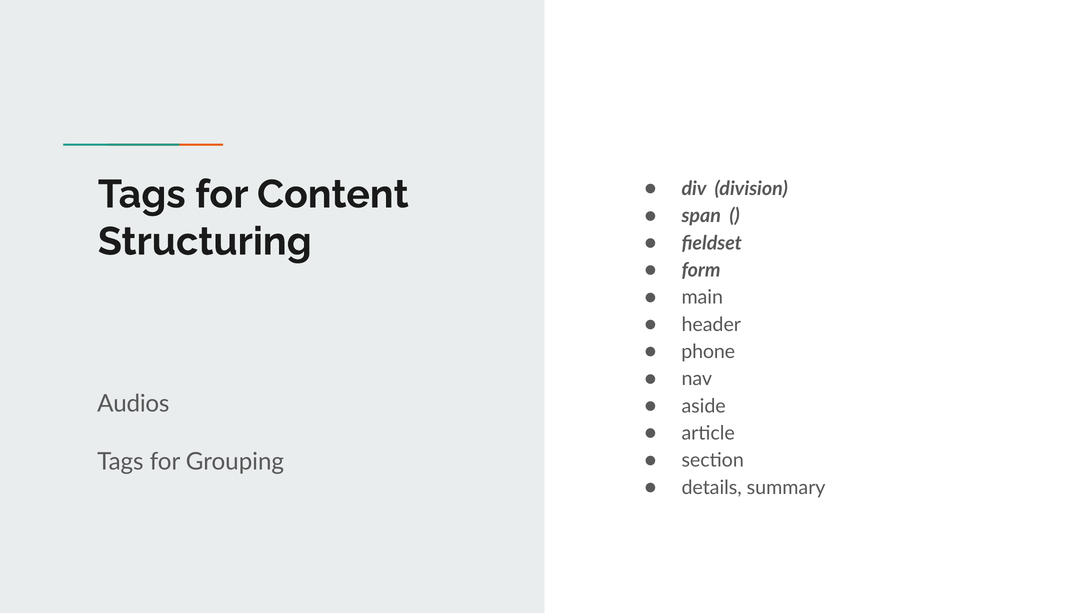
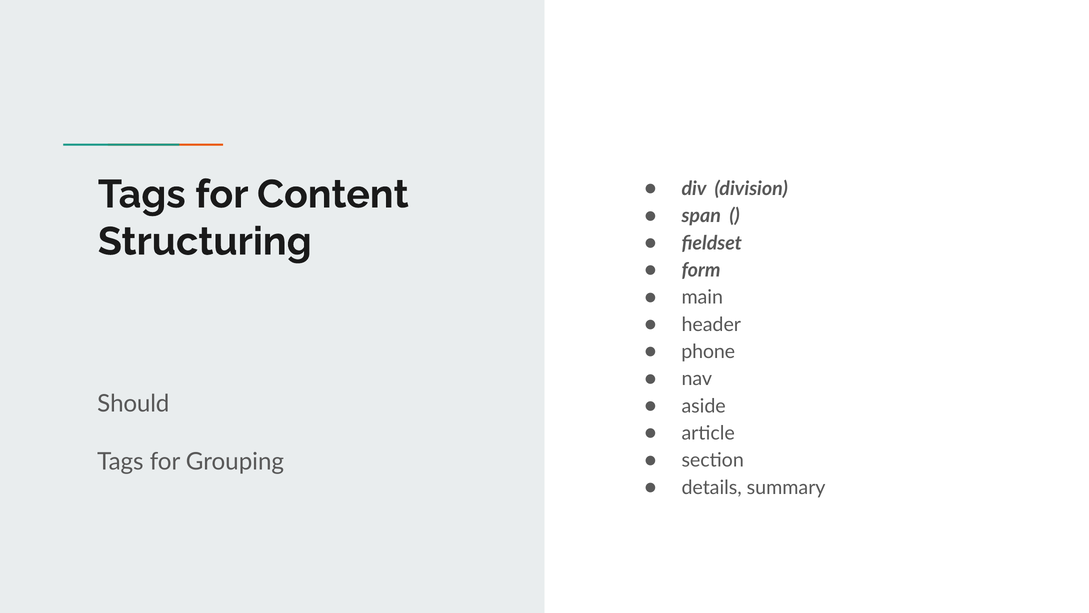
Audios: Audios -> Should
